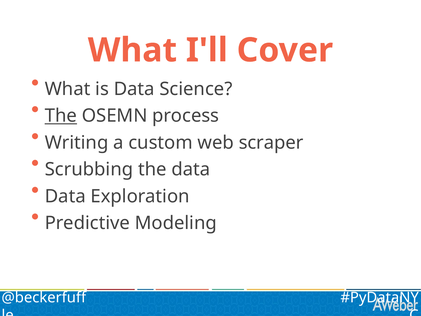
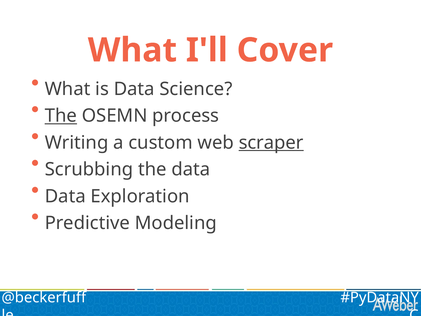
scraper underline: none -> present
